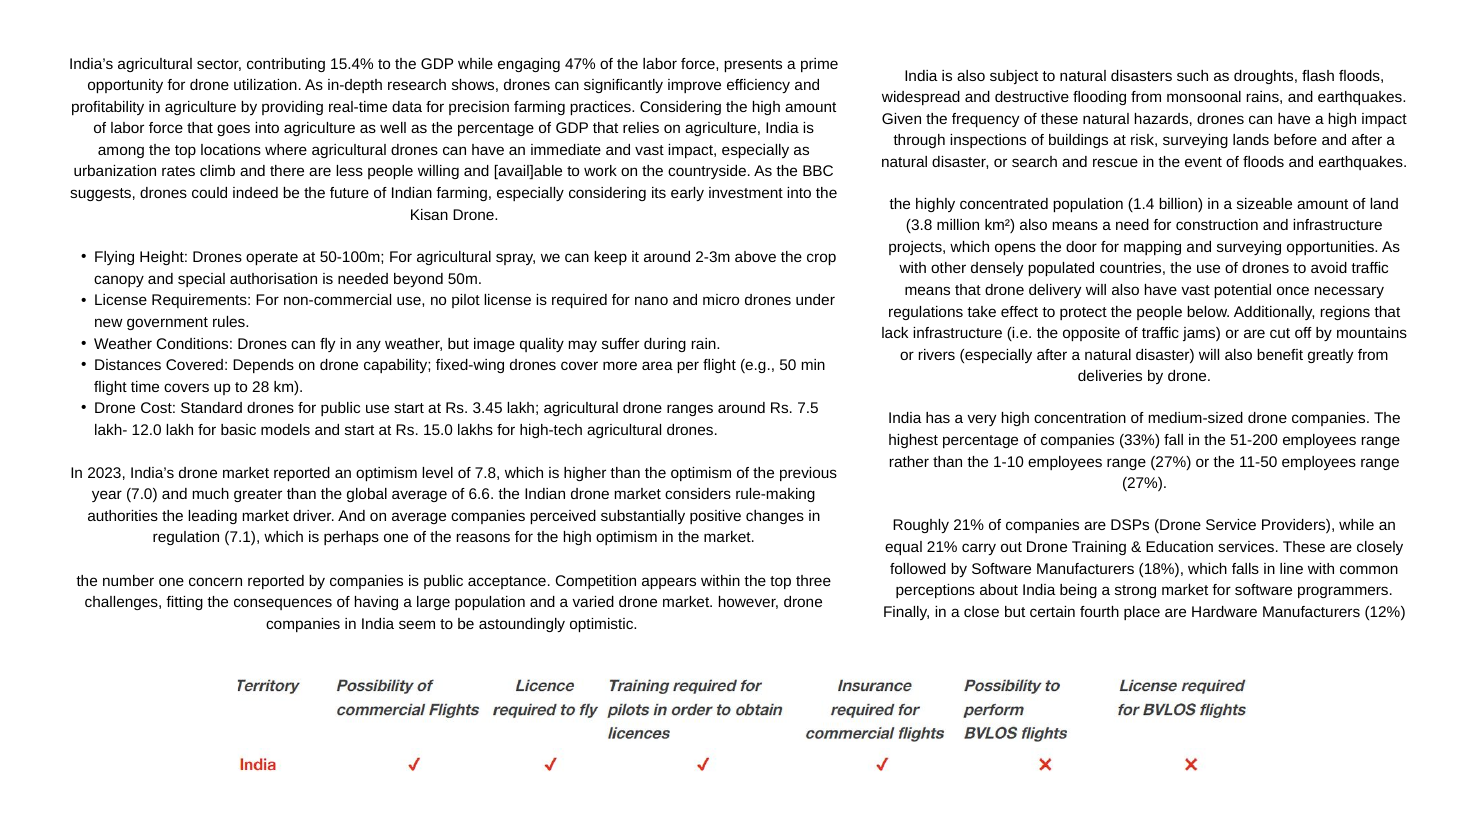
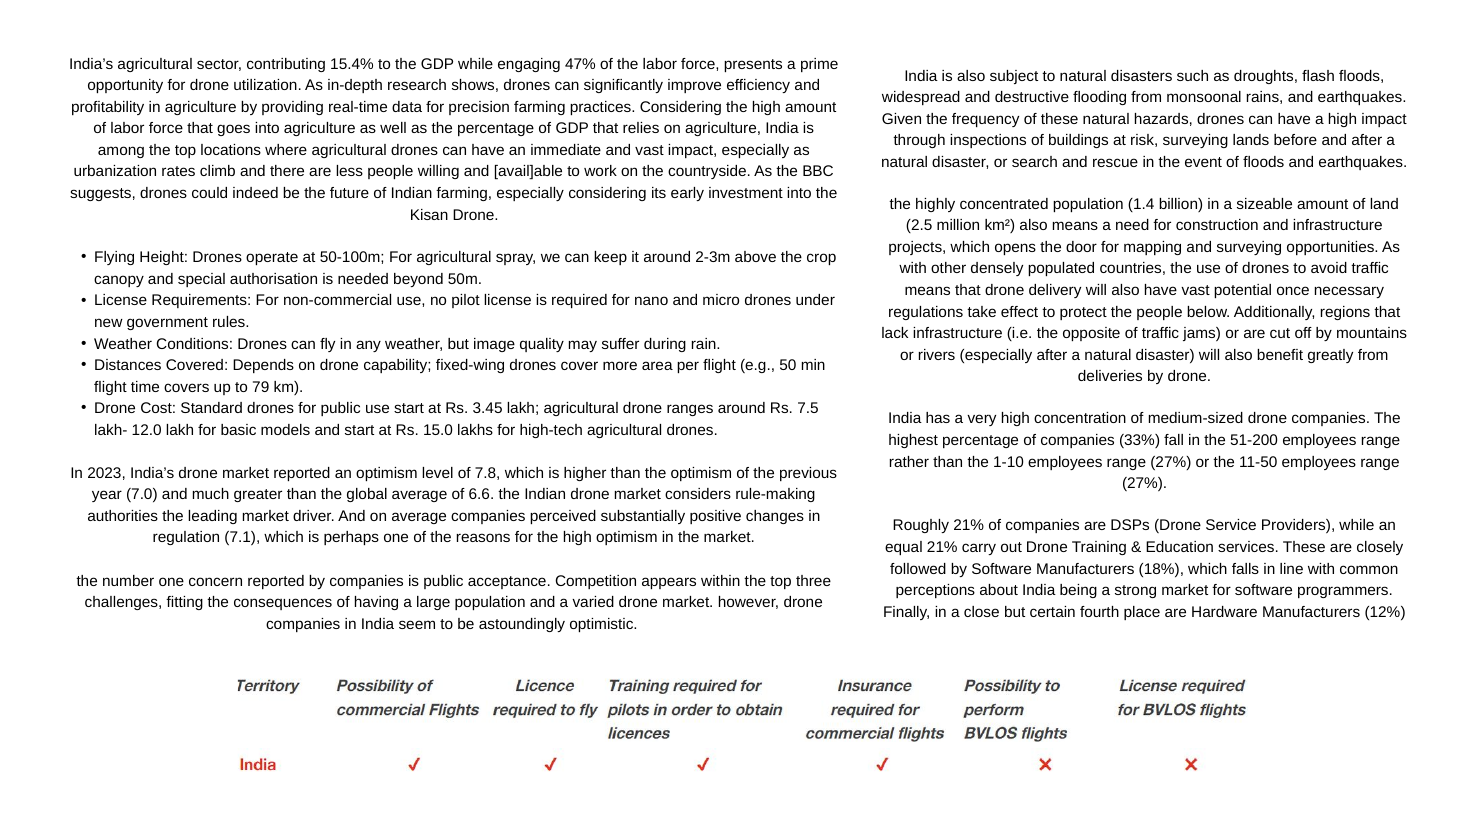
3.8: 3.8 -> 2.5
28: 28 -> 79
